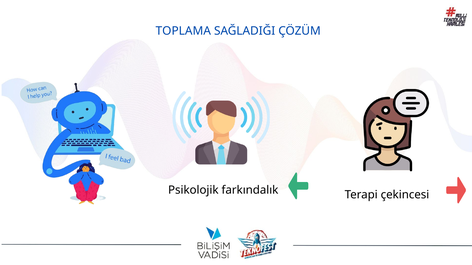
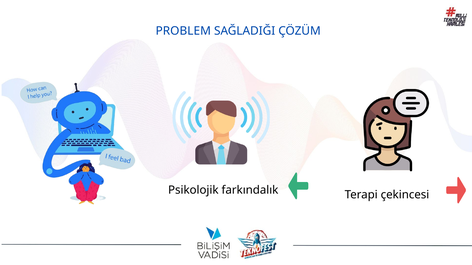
TOPLAMA: TOPLAMA -> PROBLEM
